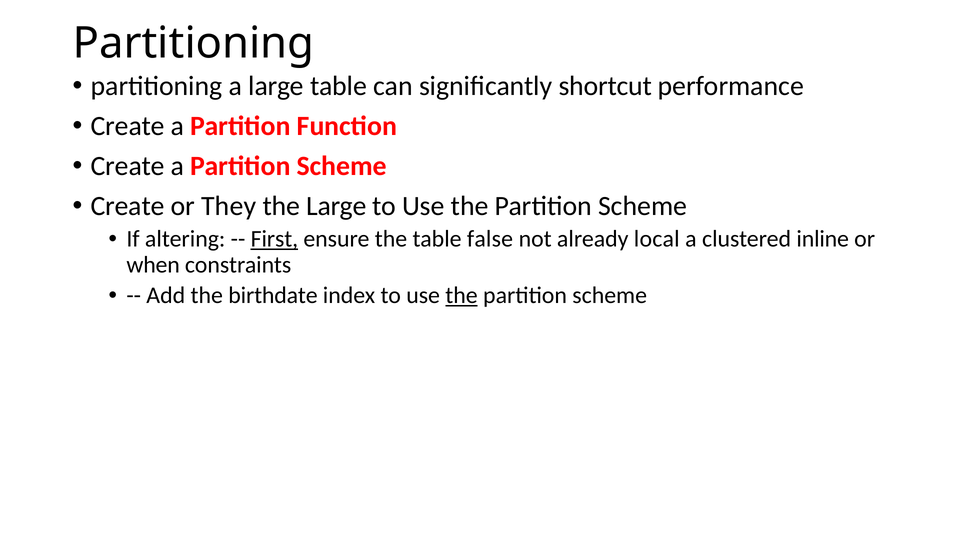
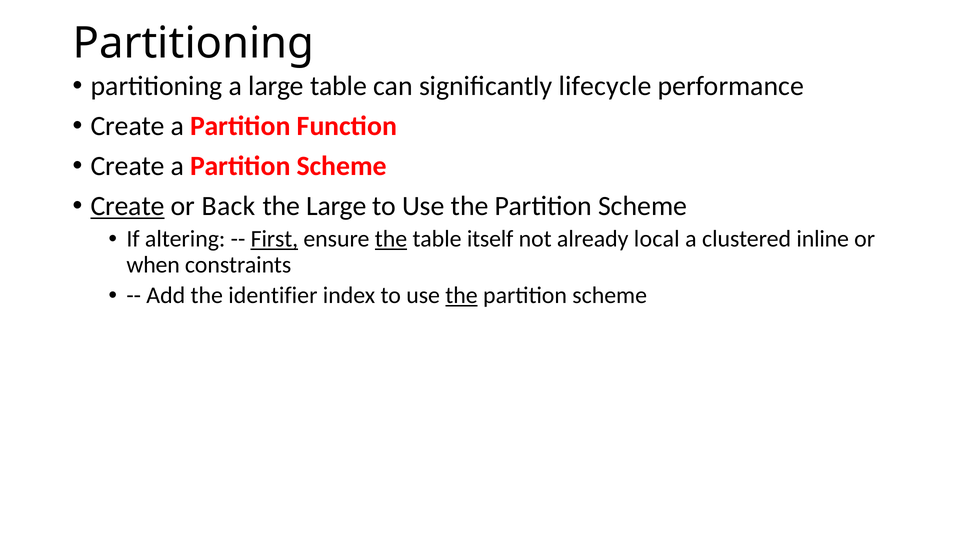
shortcut: shortcut -> lifecycle
Create at (128, 206) underline: none -> present
They: They -> Back
the at (391, 239) underline: none -> present
false: false -> itself
birthdate: birthdate -> identifier
